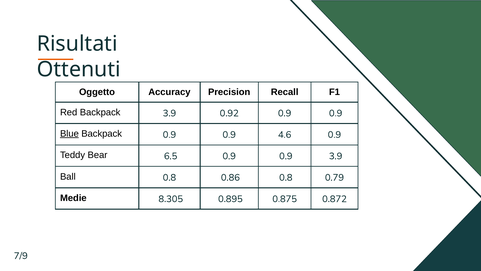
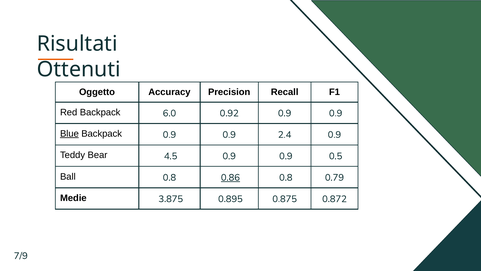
Backpack 3.9: 3.9 -> 6.0
4.6: 4.6 -> 2.4
6.5: 6.5 -> 4.5
0.9 3.9: 3.9 -> 0.5
0.86 underline: none -> present
8.305: 8.305 -> 3.875
